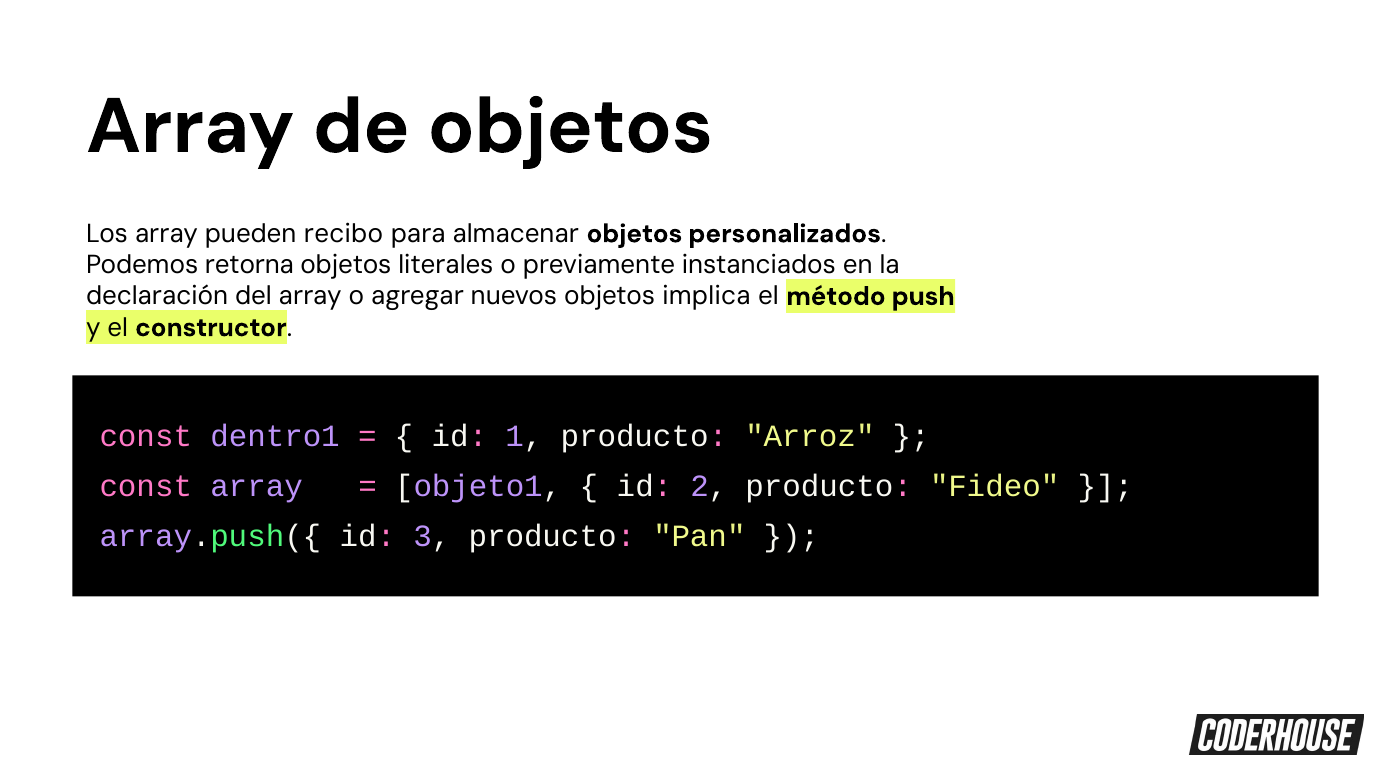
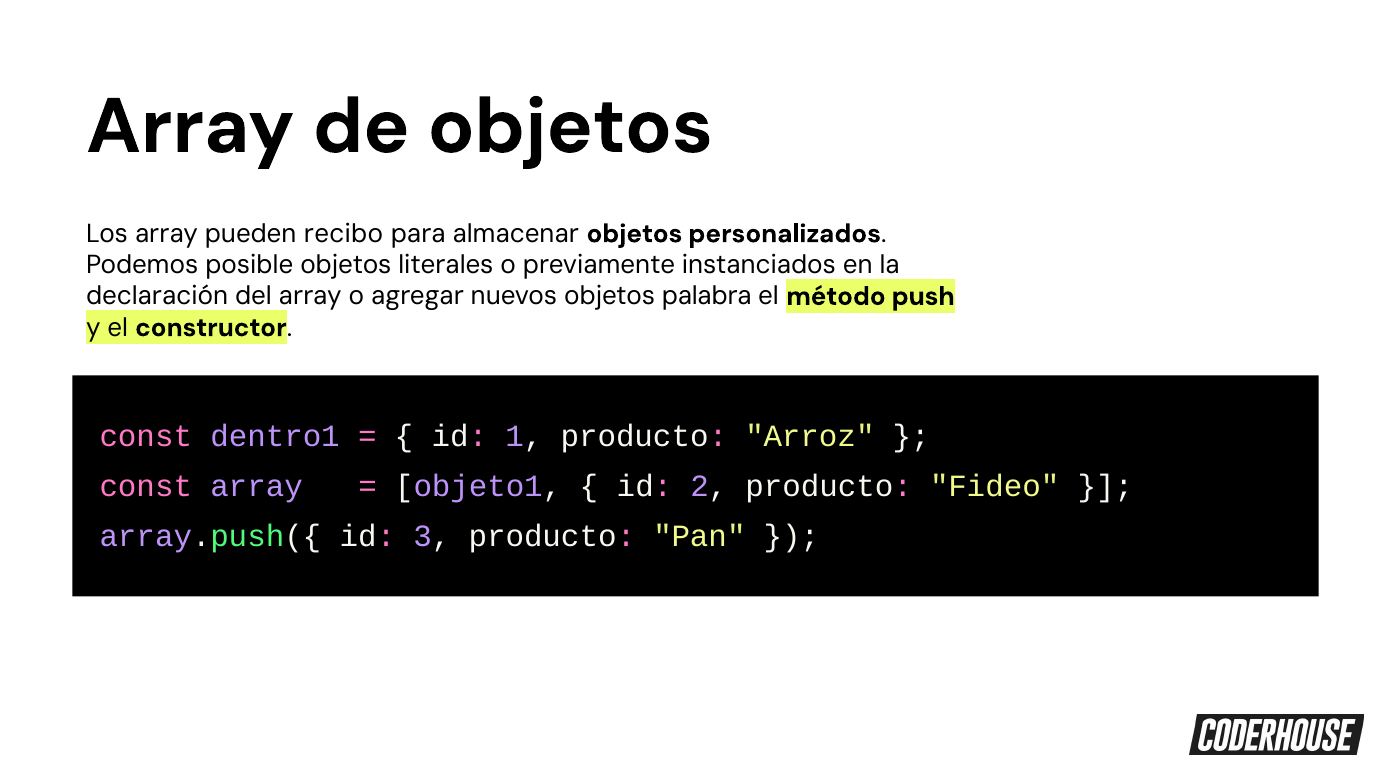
retorna: retorna -> posible
implica: implica -> palabra
